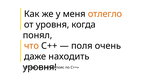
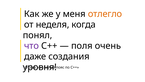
от уровня: уровня -> неделя
что colour: orange -> purple
находить: находить -> создания
